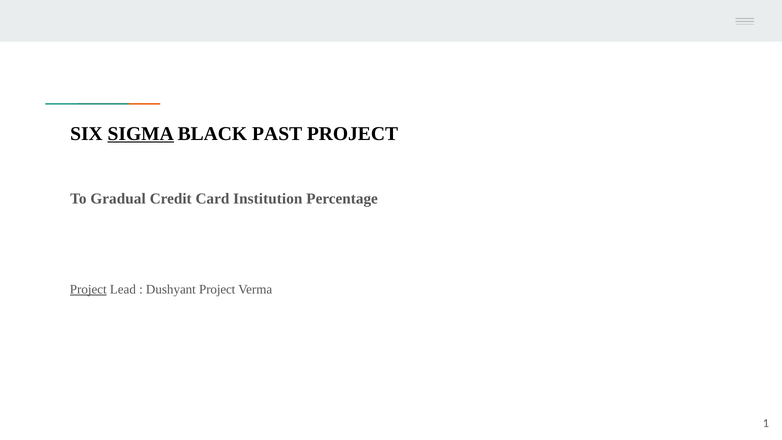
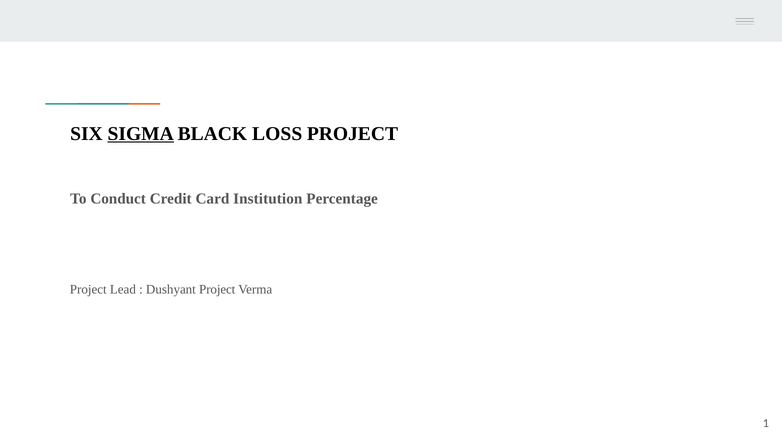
PAST: PAST -> LOSS
Gradual: Gradual -> Conduct
Project at (88, 289) underline: present -> none
